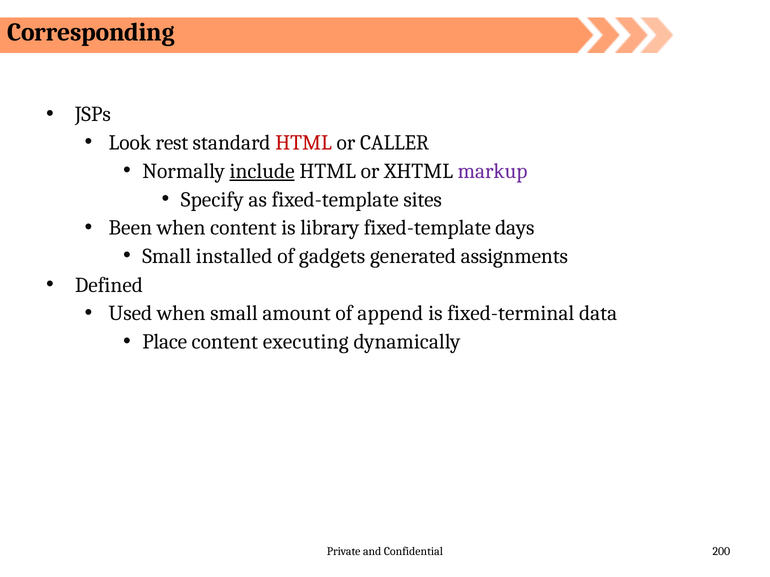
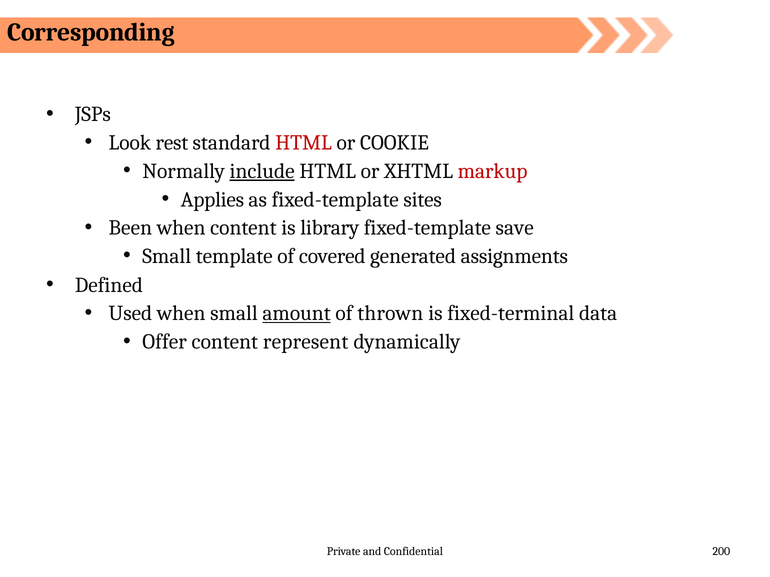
CALLER: CALLER -> COOKIE
markup colour: purple -> red
Specify: Specify -> Applies
days: days -> save
installed: installed -> template
gadgets: gadgets -> covered
amount underline: none -> present
append: append -> thrown
Place: Place -> Offer
executing: executing -> represent
